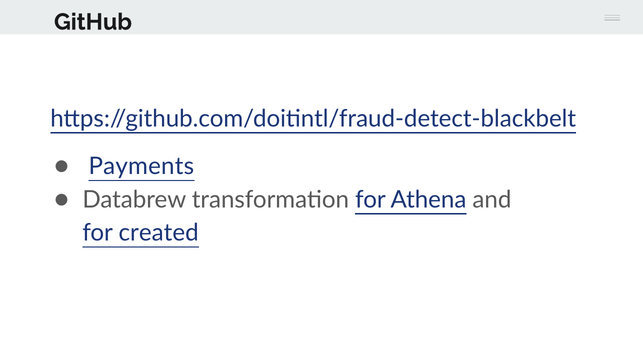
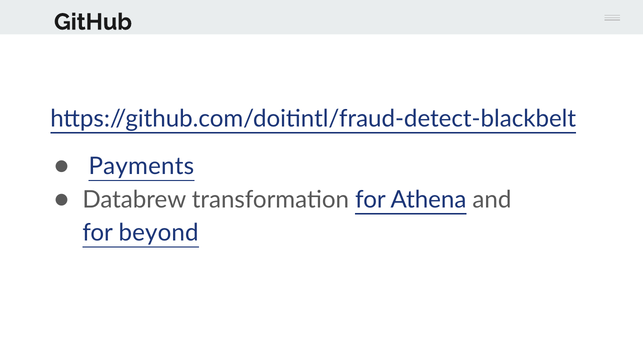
created: created -> beyond
